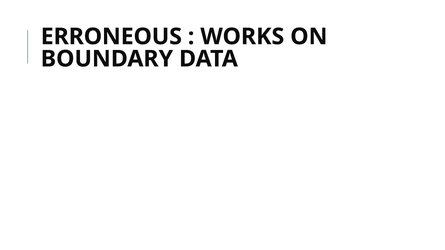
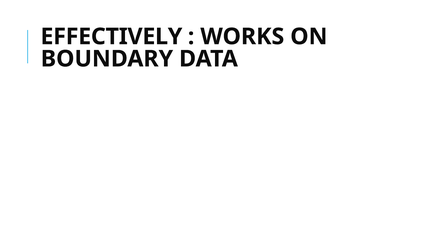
ERRONEOUS: ERRONEOUS -> EFFECTIVELY
